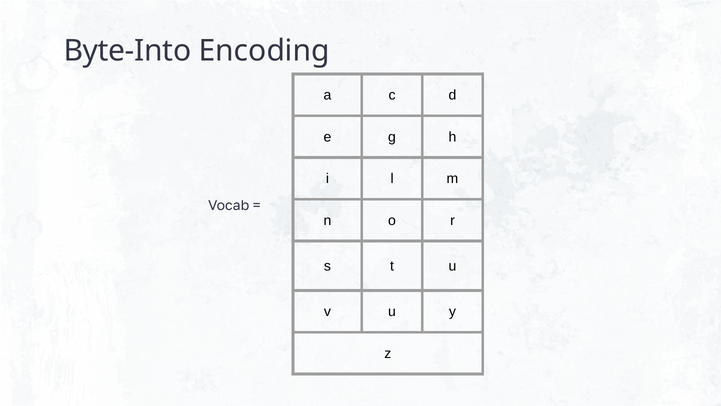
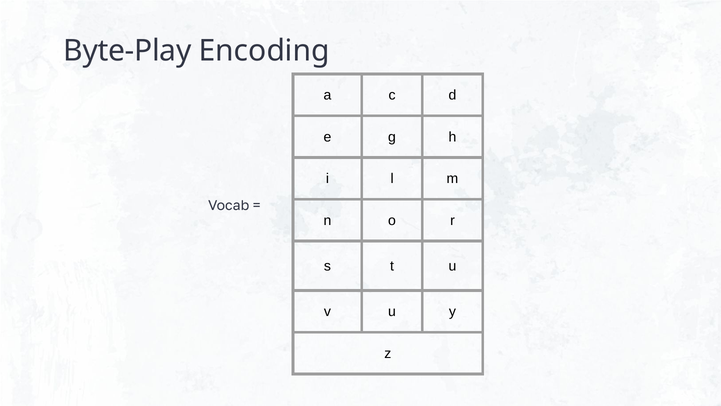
Byte-Into: Byte-Into -> Byte-Play
